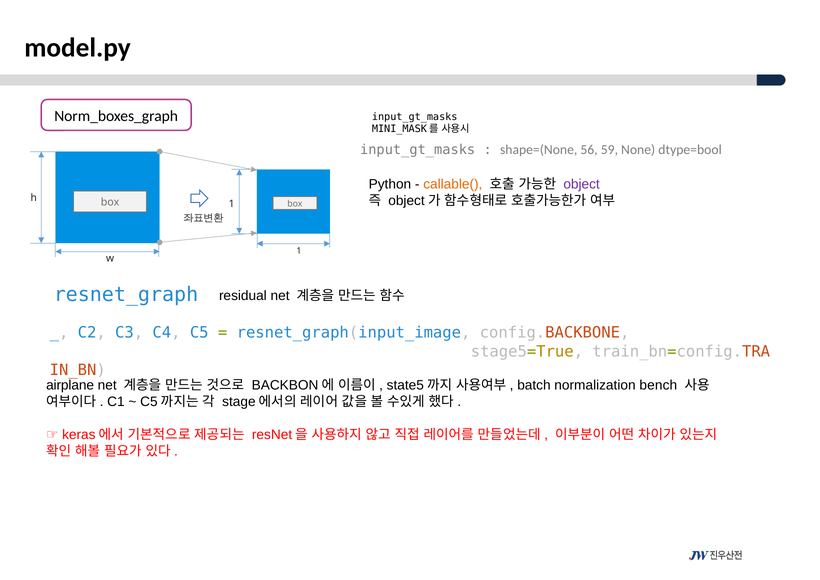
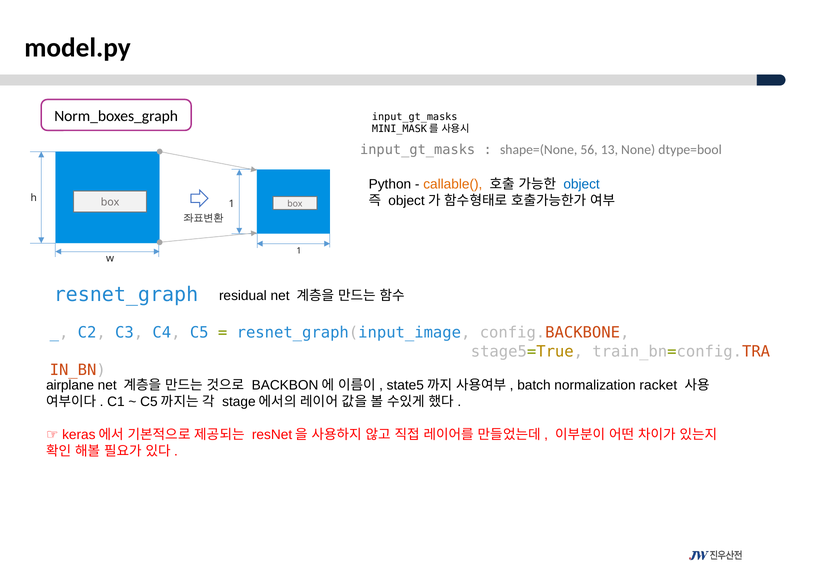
59: 59 -> 13
object colour: purple -> blue
bench: bench -> racket
